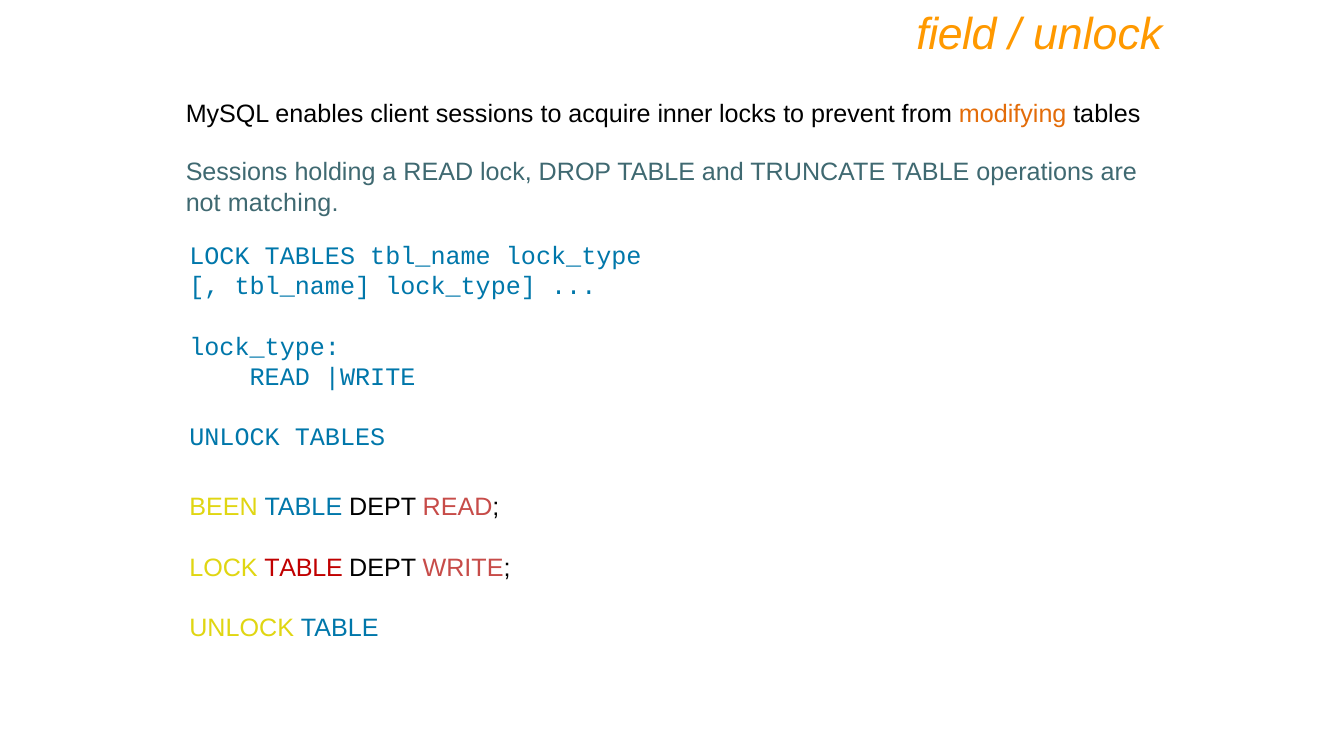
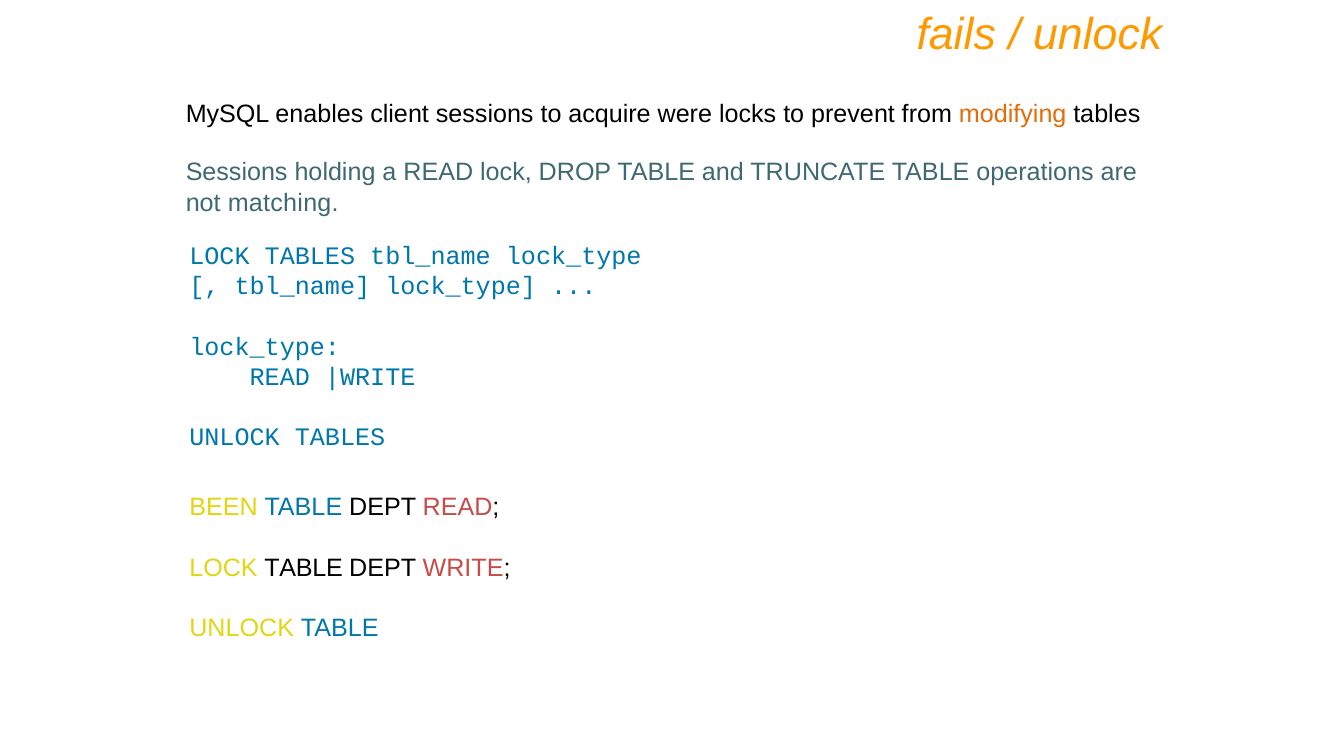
field: field -> fails
inner: inner -> were
TABLE at (304, 568) colour: red -> black
